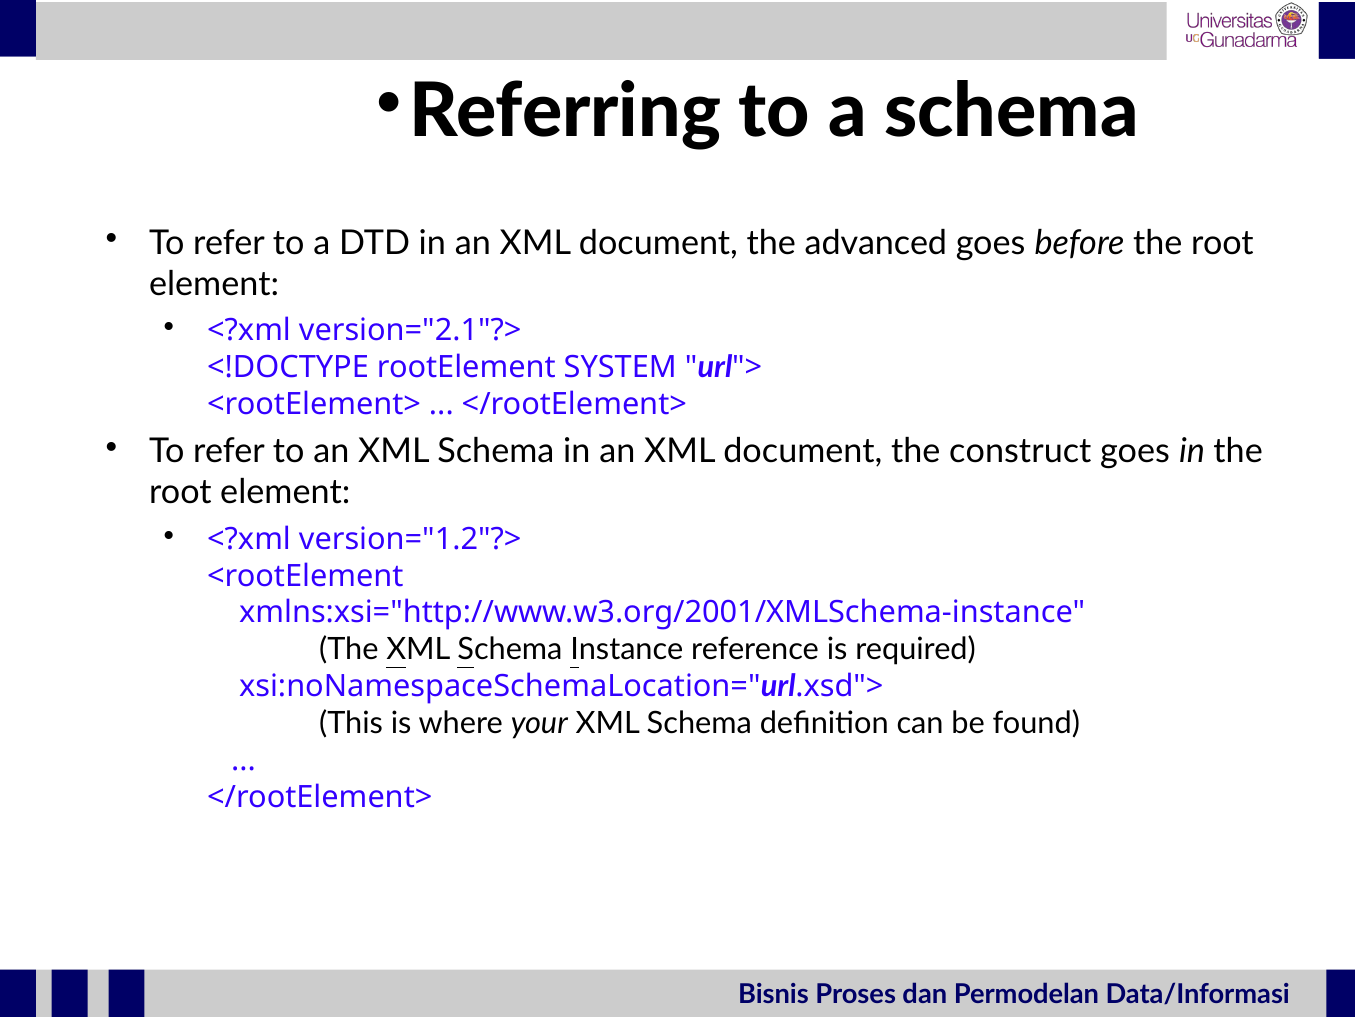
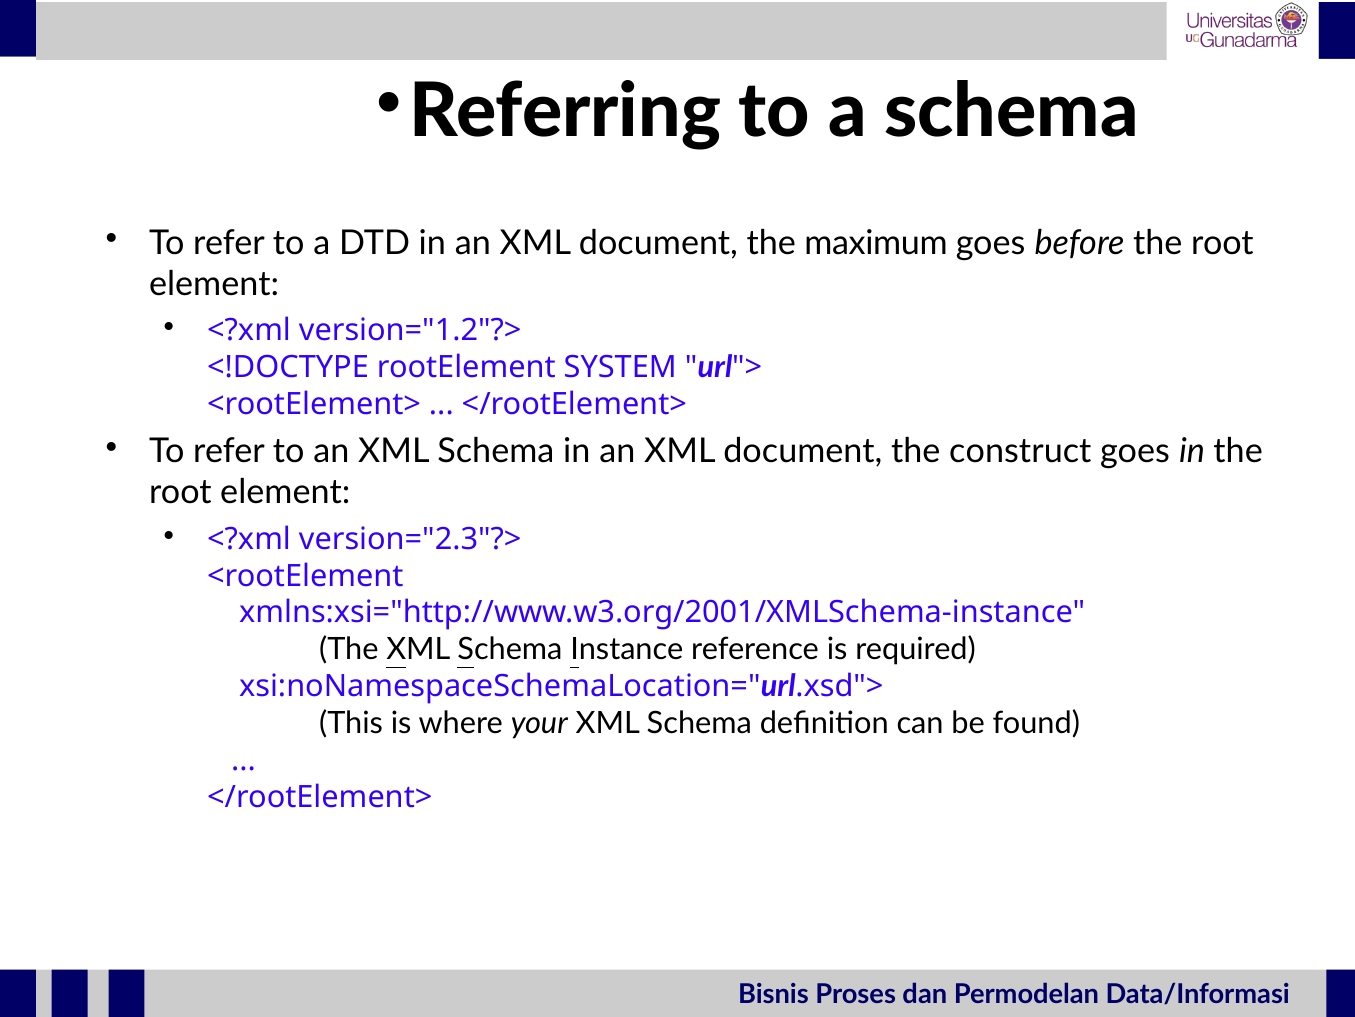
advanced: advanced -> maximum
version="2.1"?>: version="2.1"?> -> version="1.2"?>
version="1.2"?>: version="1.2"?> -> version="2.3"?>
